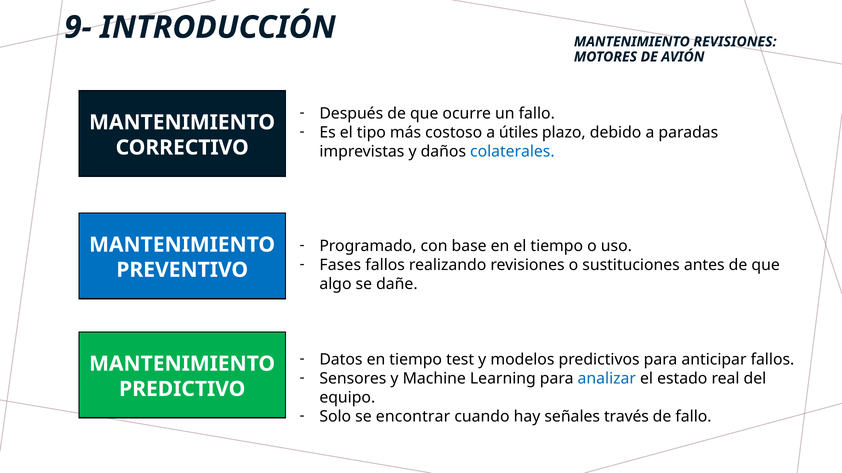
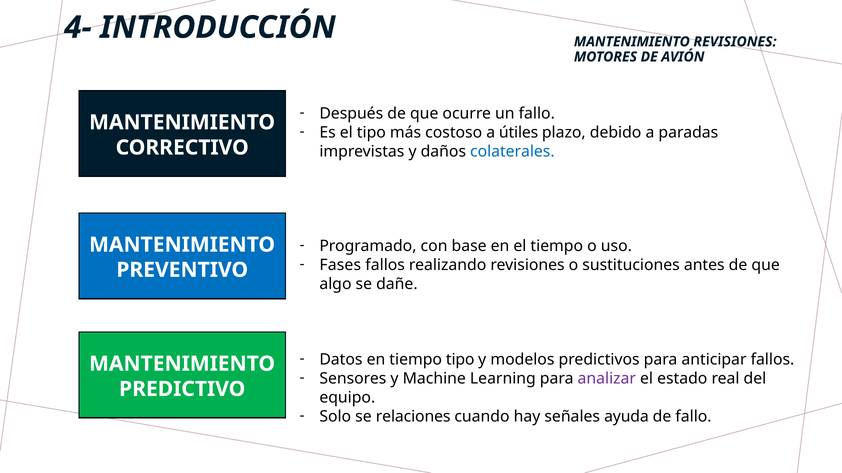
9-: 9- -> 4-
tiempo test: test -> tipo
analizar colour: blue -> purple
encontrar: encontrar -> relaciones
través: través -> ayuda
